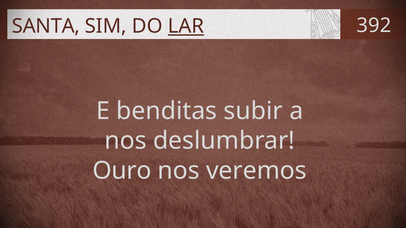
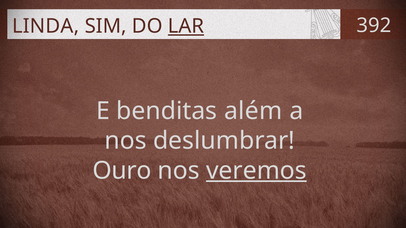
SANTA: SANTA -> LINDA
subir: subir -> além
veremos underline: none -> present
